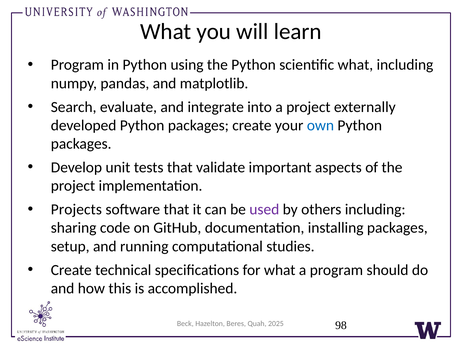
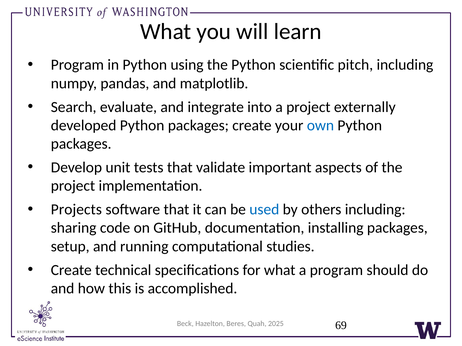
scientific what: what -> pitch
used colour: purple -> blue
98: 98 -> 69
